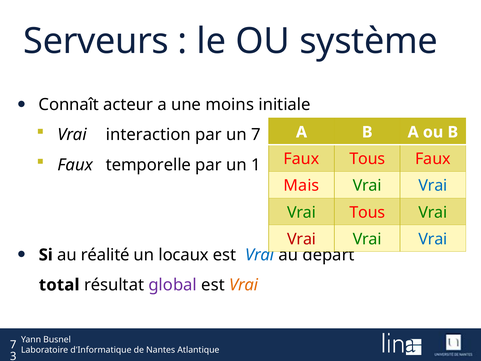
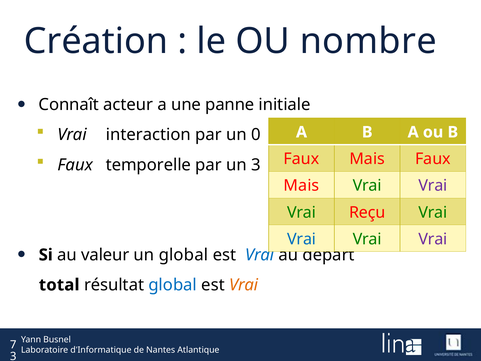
Serveurs: Serveurs -> Création
système: système -> nombre
moins: moins -> panne
un 7: 7 -> 0
Tous at (367, 159): Tous -> Mais
un 1: 1 -> 3
Vrai at (433, 186) colour: blue -> purple
Vrai Tous: Tous -> Reçu
Vrai at (302, 239) colour: red -> blue
Vrai at (433, 239) colour: blue -> purple
réalité: réalité -> valeur
un locaux: locaux -> global
global at (173, 285) colour: purple -> blue
